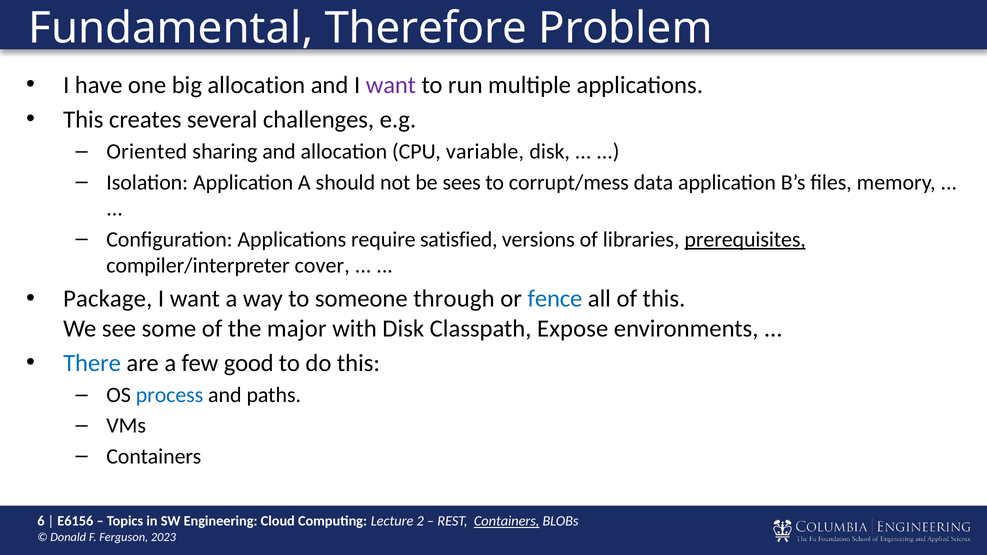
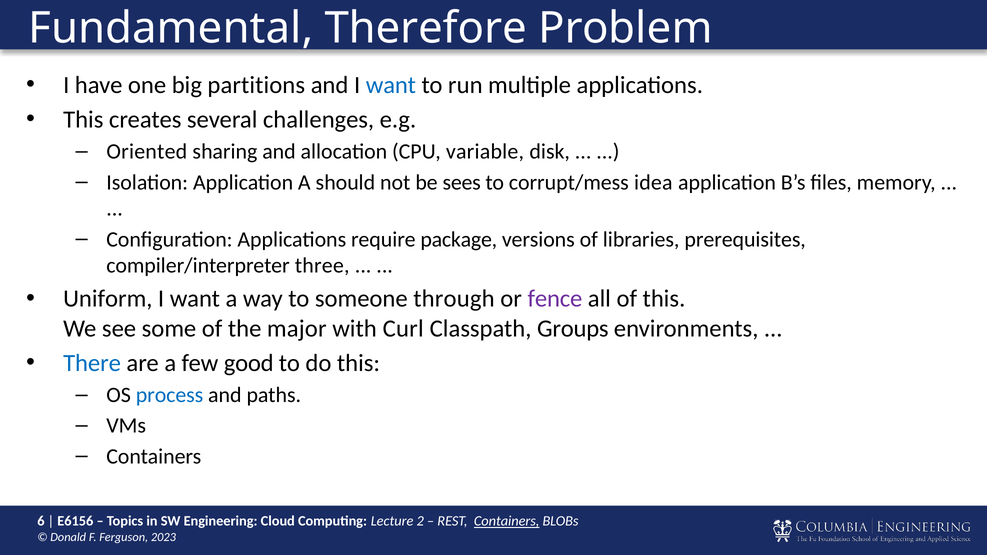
big allocation: allocation -> partitions
want at (391, 85) colour: purple -> blue
data: data -> idea
satisfied: satisfied -> package
prerequisites underline: present -> none
cover: cover -> three
Package: Package -> Uniform
fence colour: blue -> purple
with Disk: Disk -> Curl
Expose: Expose -> Groups
